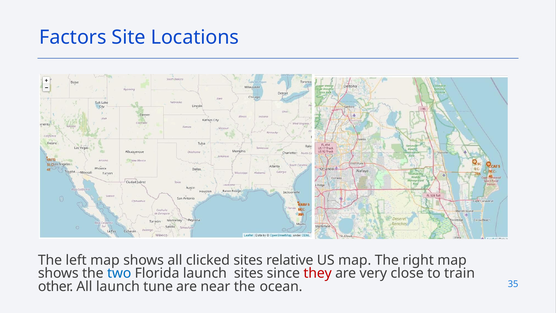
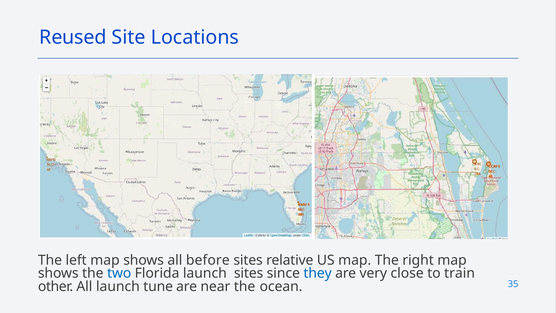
Factors: Factors -> Reused
clicked: clicked -> before
they colour: red -> blue
